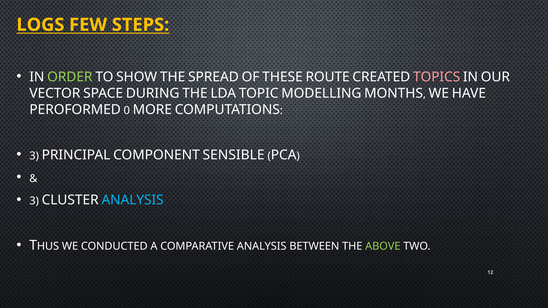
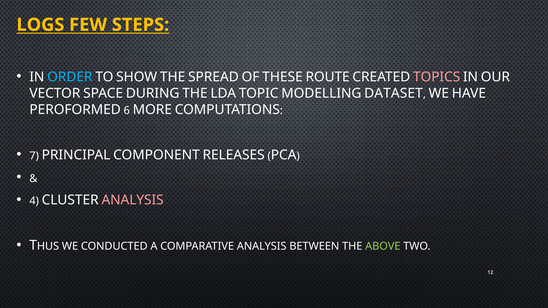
ORDER colour: light green -> light blue
MONTHS: MONTHS -> DATASET
0: 0 -> 6
3 at (34, 156): 3 -> 7
SENSIBLE: SENSIBLE -> RELEASES
3 at (34, 201): 3 -> 4
ANALYSIS at (133, 200) colour: light blue -> pink
